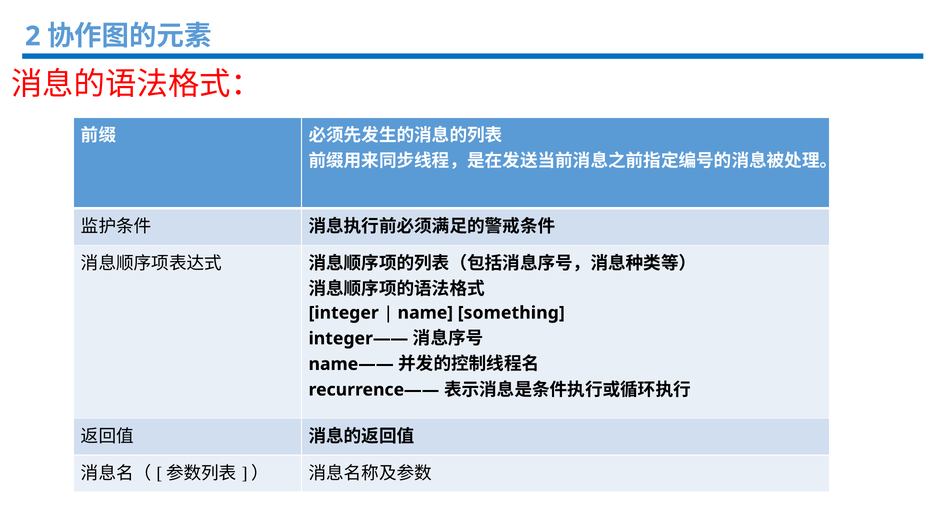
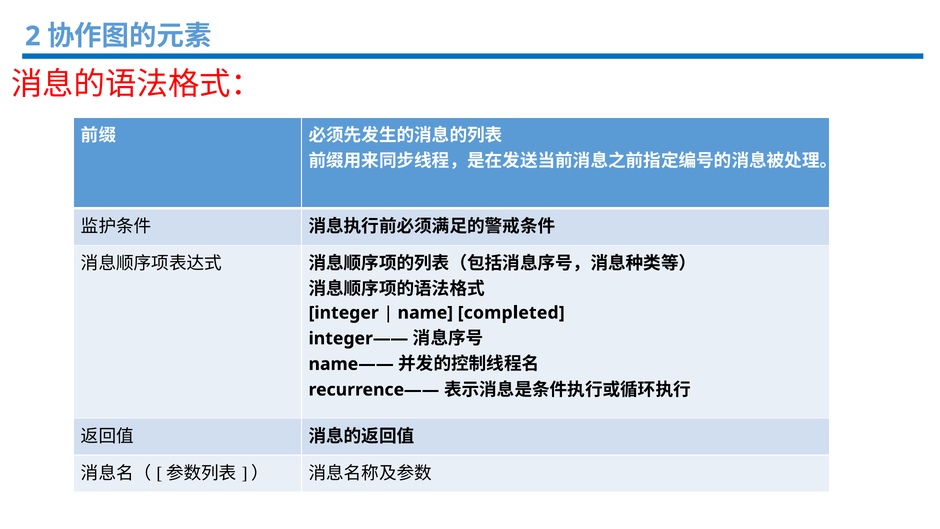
something: something -> completed
